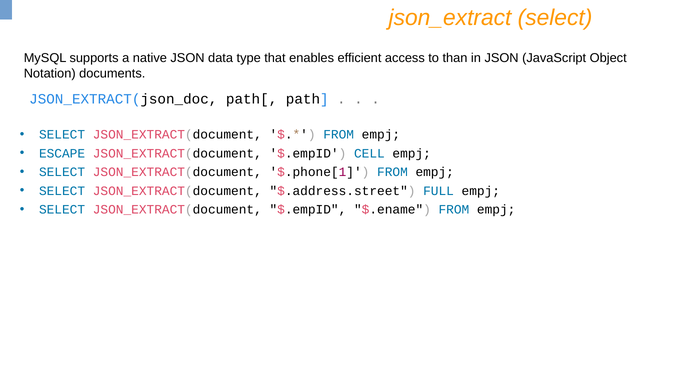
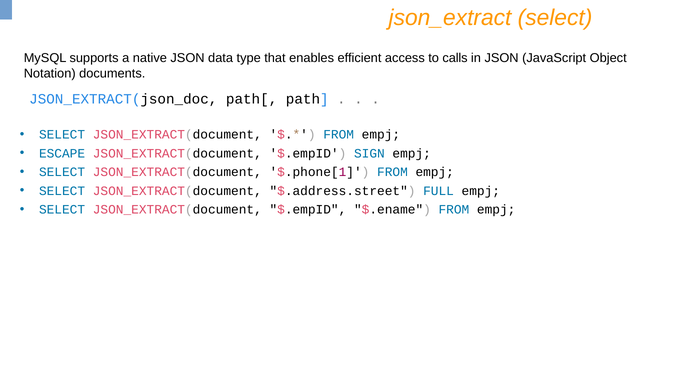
than: than -> calls
CELL: CELL -> SIGN
